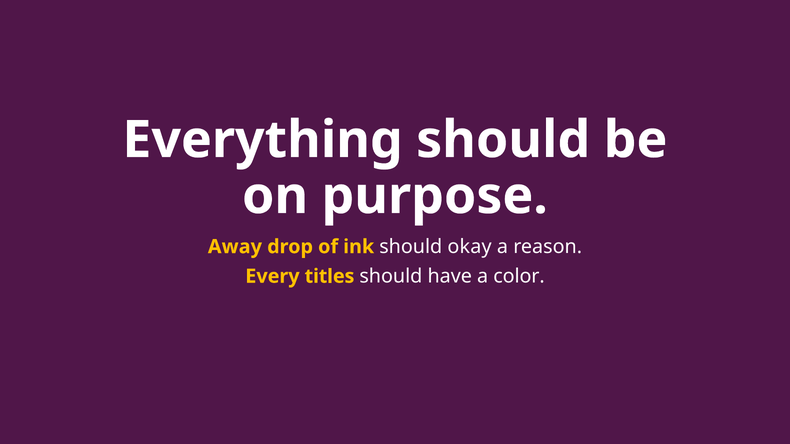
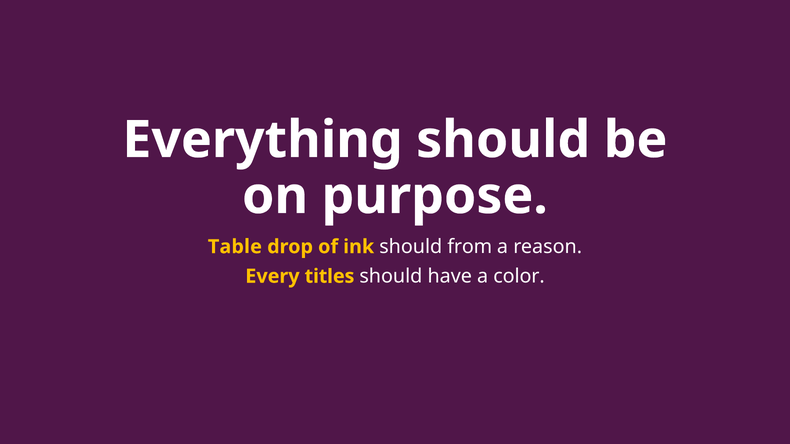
Away: Away -> Table
okay: okay -> from
